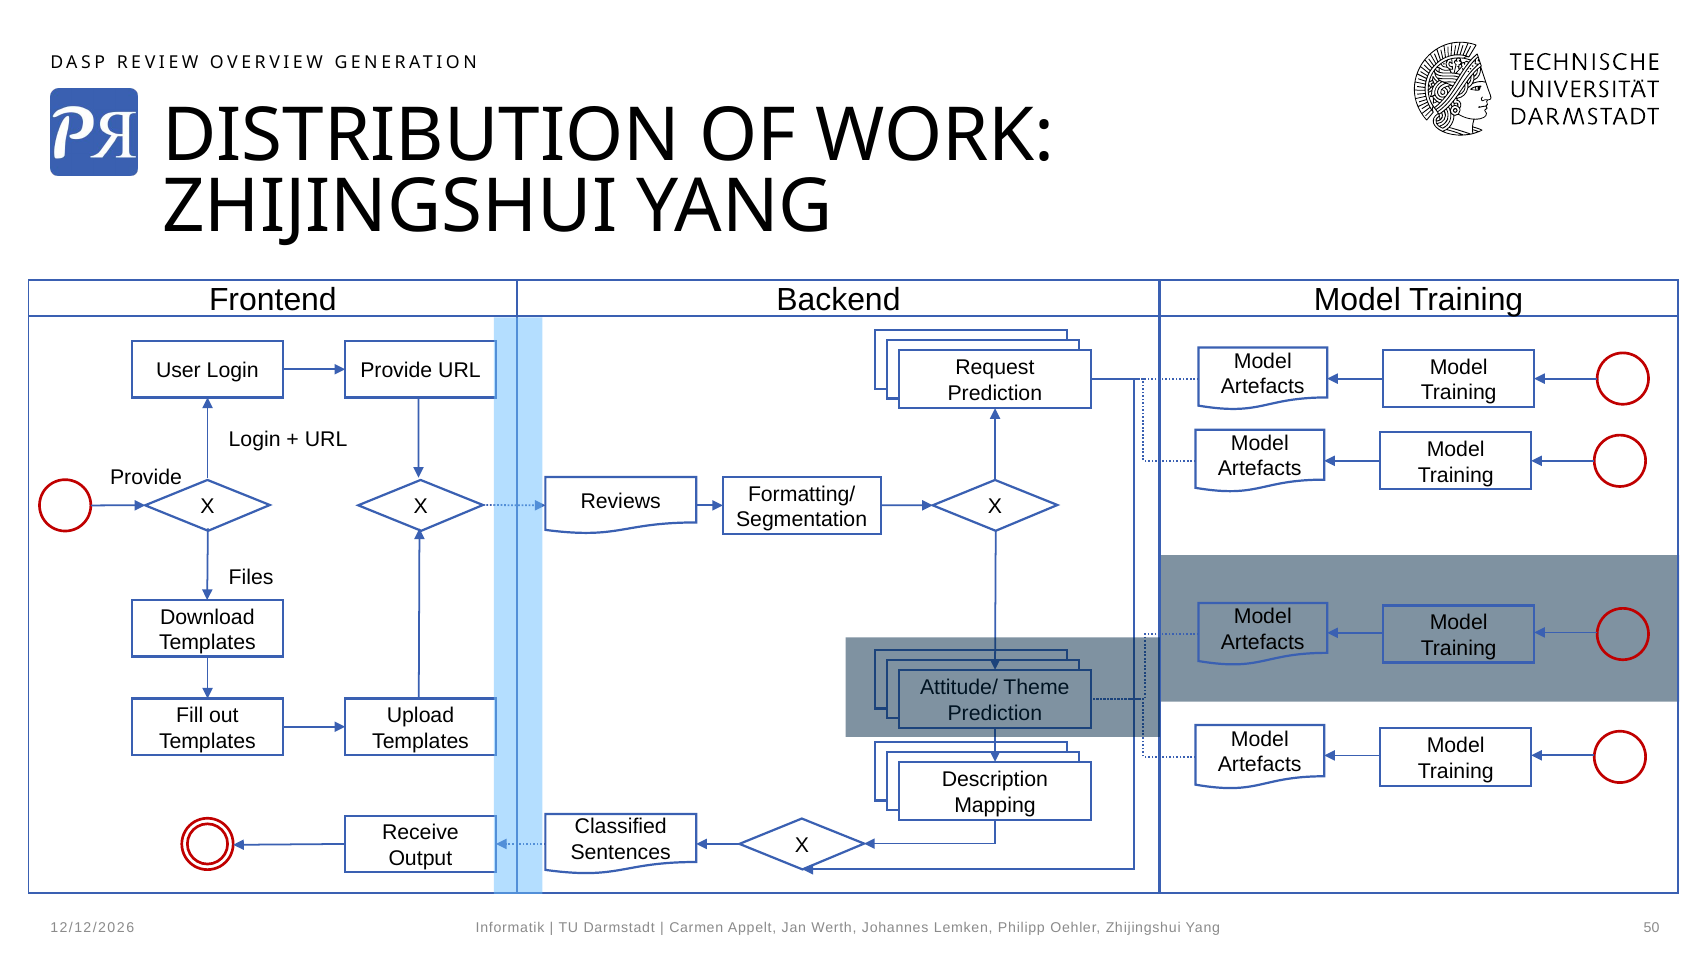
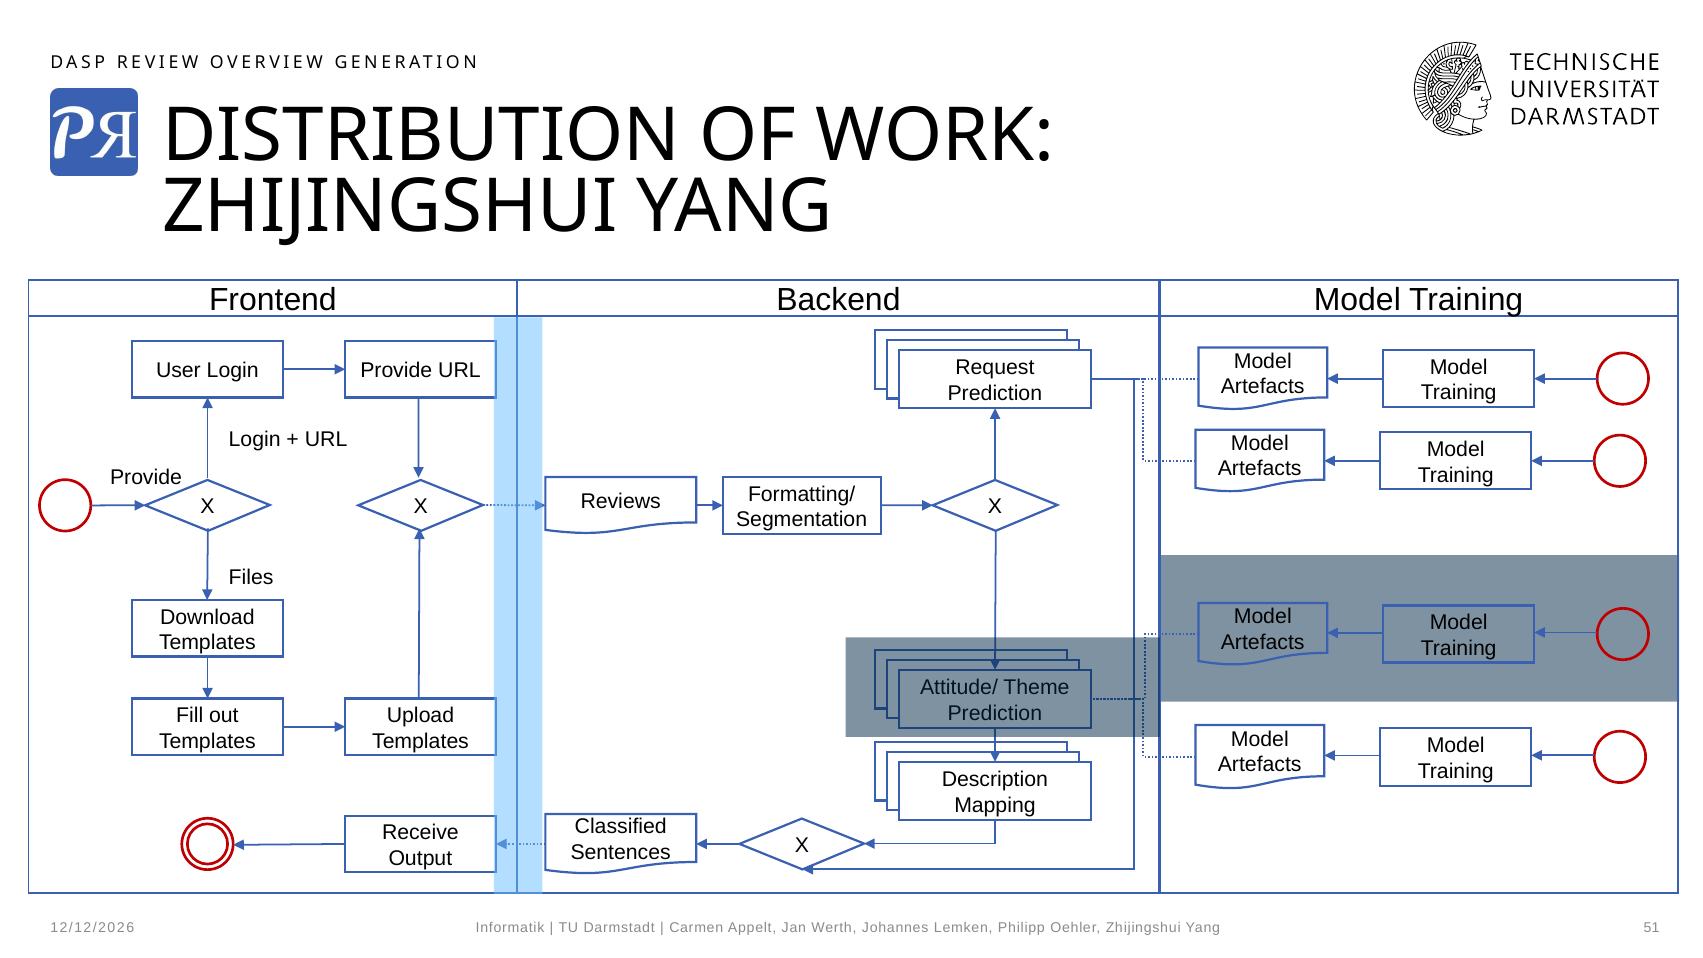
50: 50 -> 51
